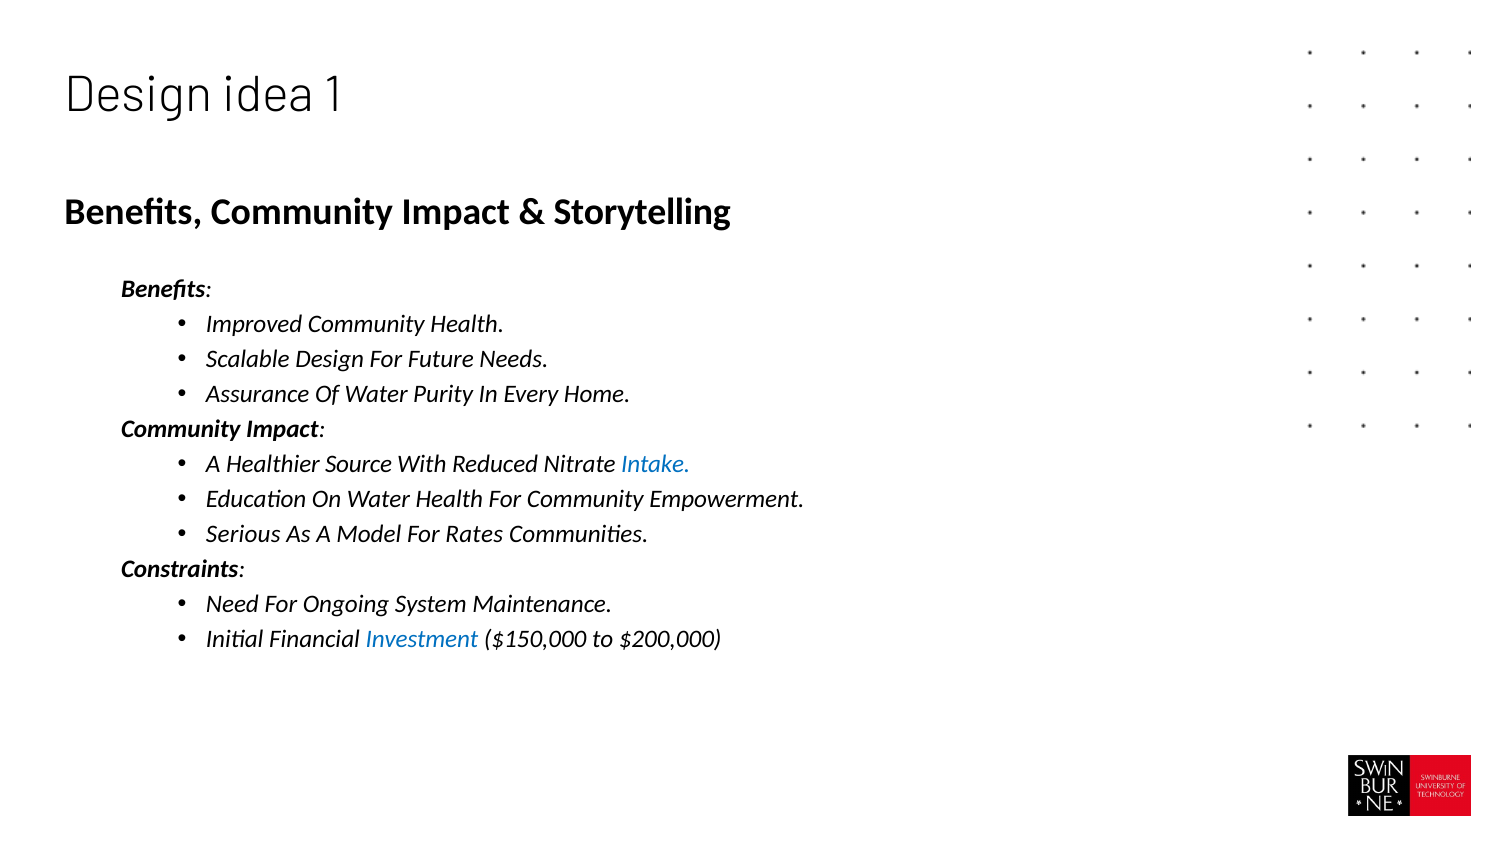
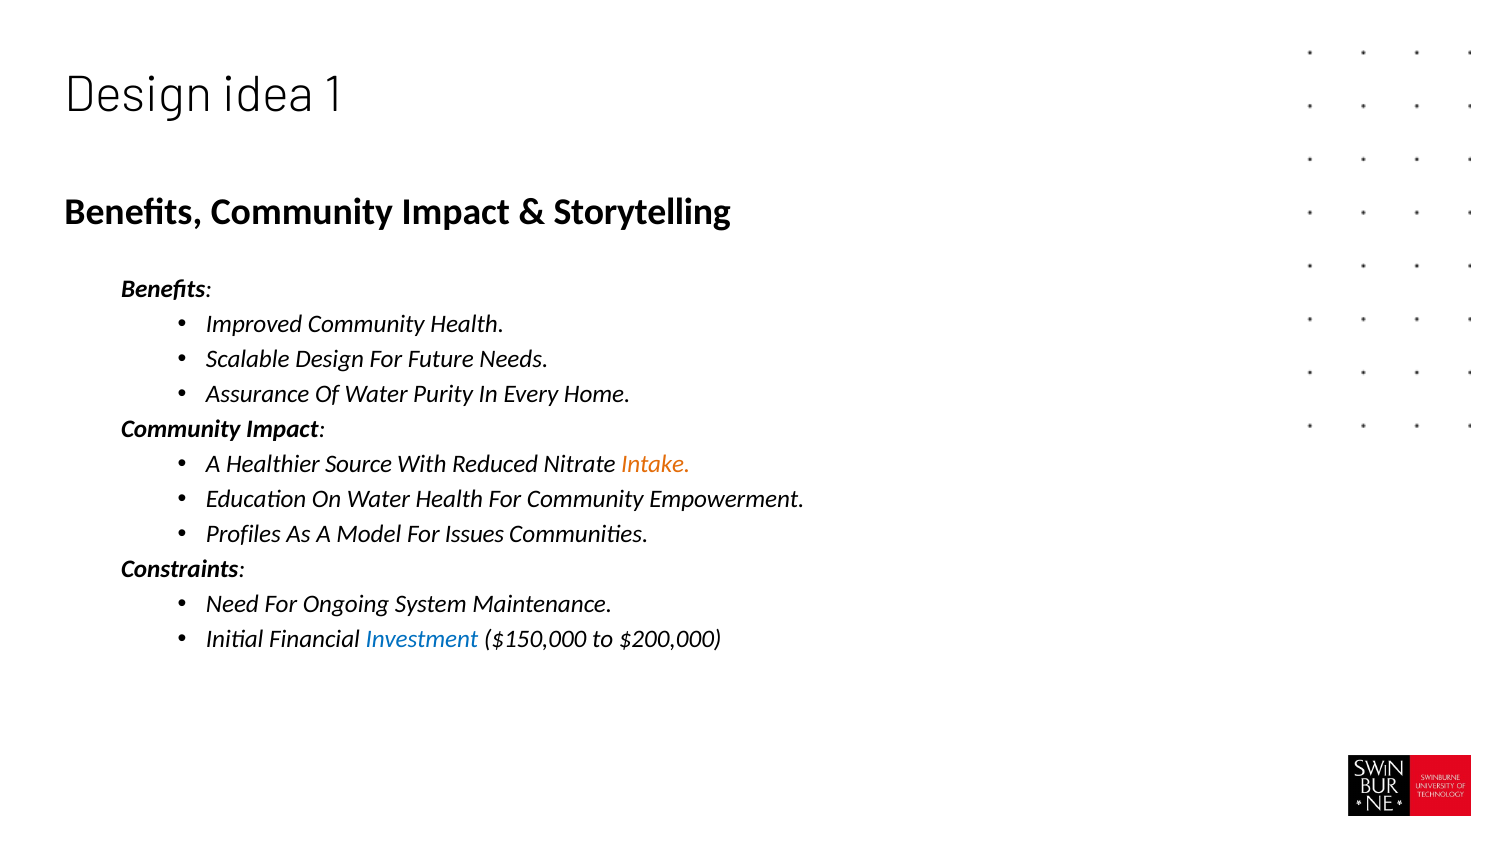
Intake colour: blue -> orange
Serious: Serious -> Profiles
Rates: Rates -> Issues
